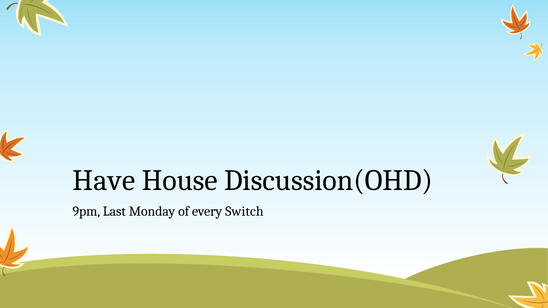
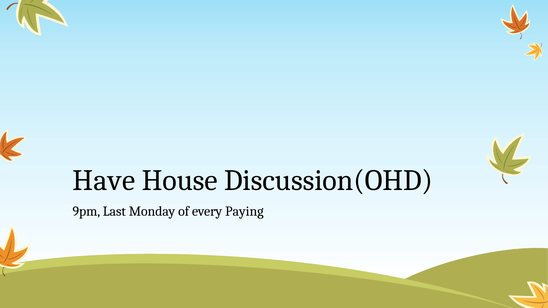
Switch: Switch -> Paying
